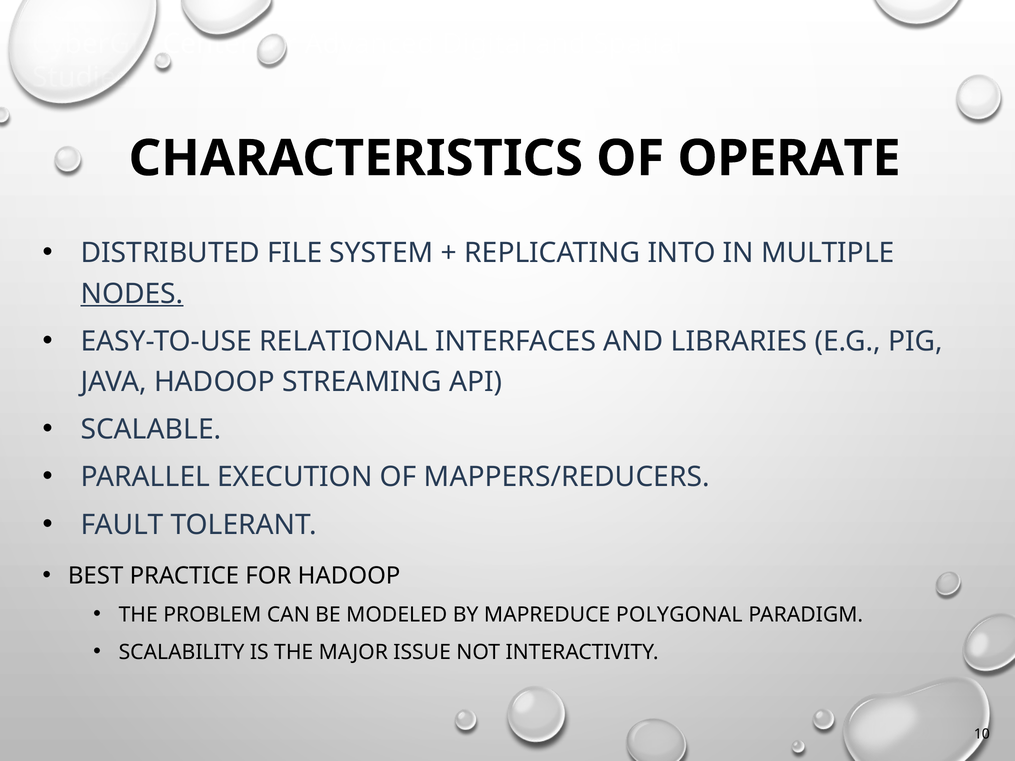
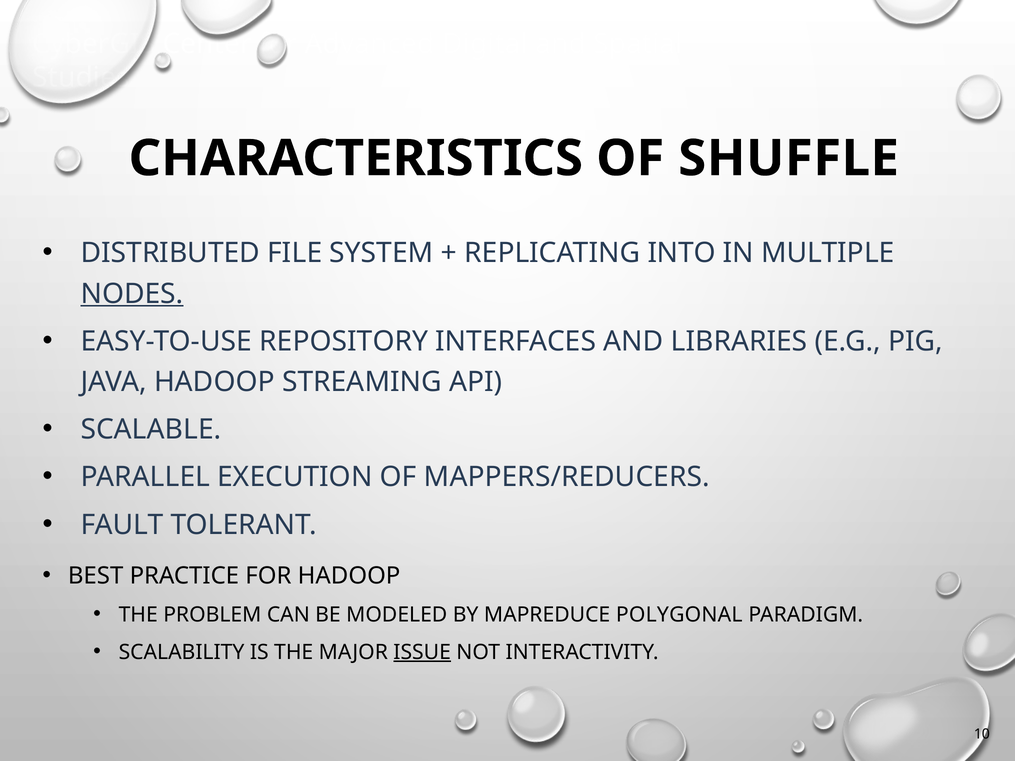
OPERATE: OPERATE -> SHUFFLE
RELATIONAL: RELATIONAL -> REPOSITORY
ISSUE underline: none -> present
